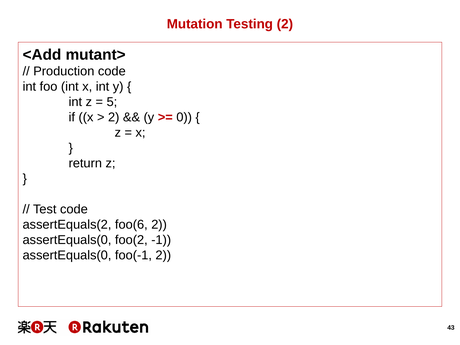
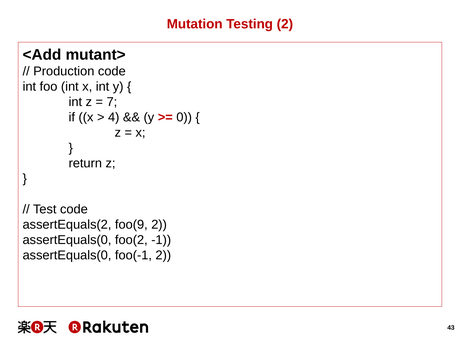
5: 5 -> 7
2 at (114, 117): 2 -> 4
foo(6: foo(6 -> foo(9
